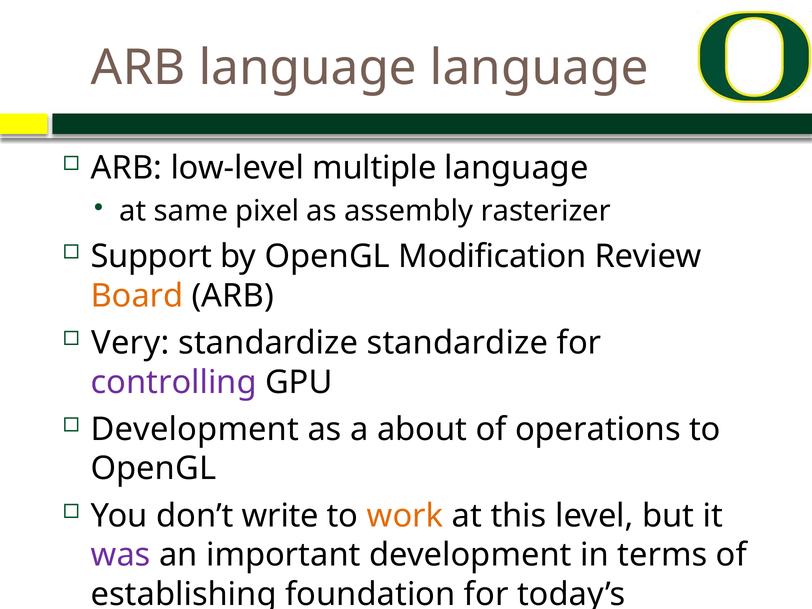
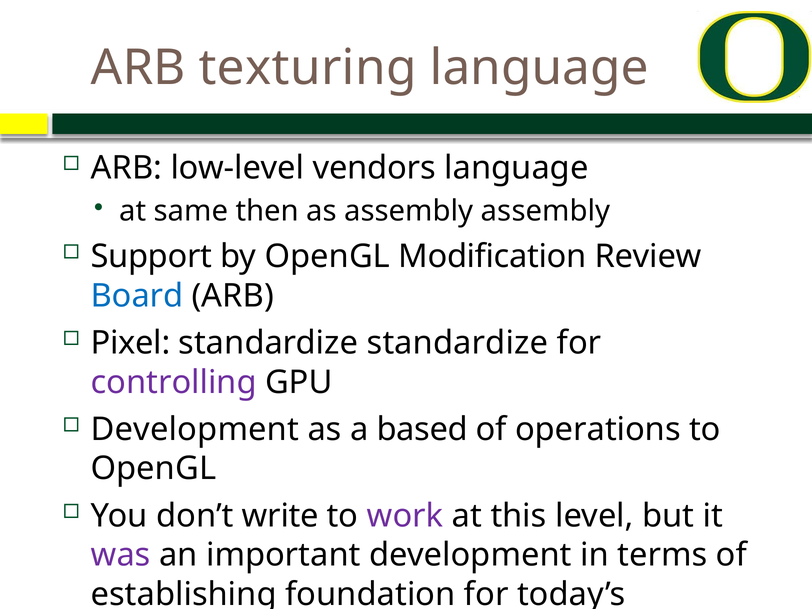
ARB language: language -> texturing
multiple: multiple -> vendors
pixel: pixel -> then
assembly rasterizer: rasterizer -> assembly
Board colour: orange -> blue
Very: Very -> Pixel
about: about -> based
work colour: orange -> purple
